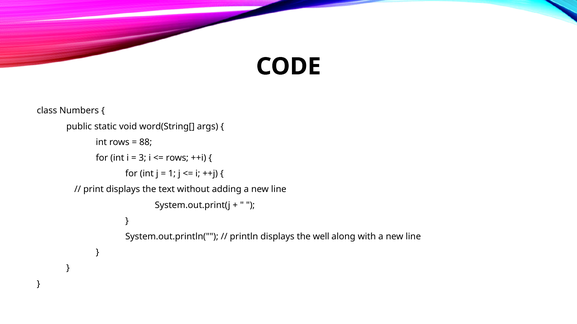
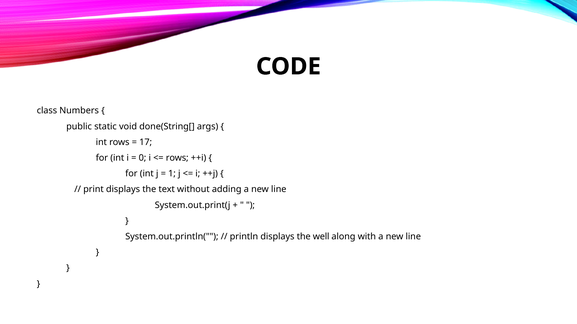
word(String[: word(String[ -> done(String[
88: 88 -> 17
3: 3 -> 0
